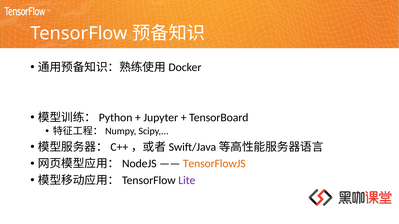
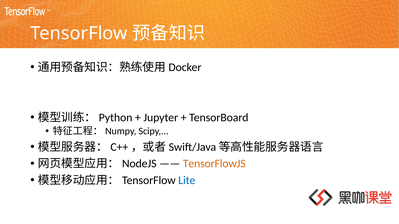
Lite colour: purple -> blue
